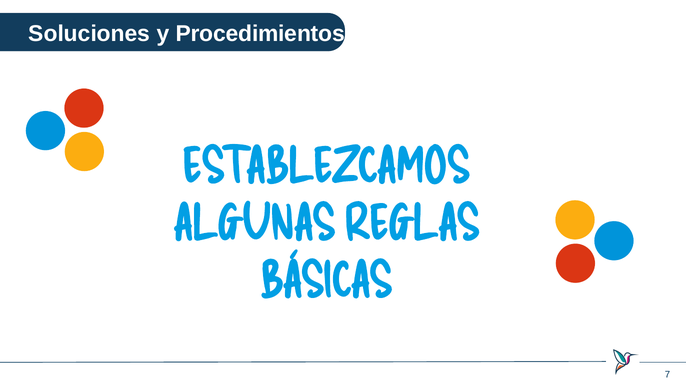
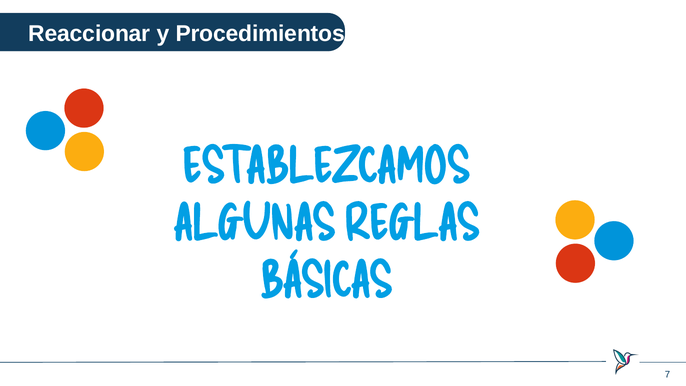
Soluciones: Soluciones -> Reaccionar
